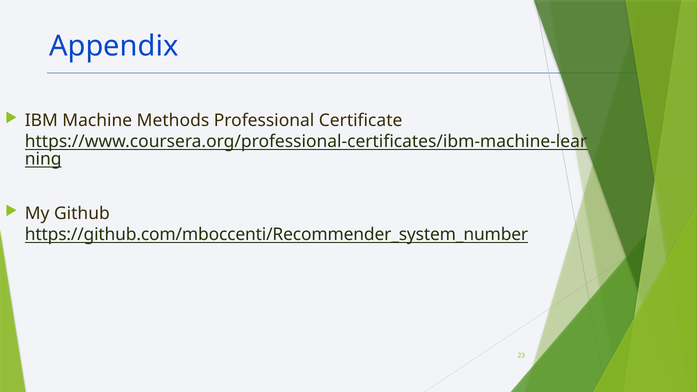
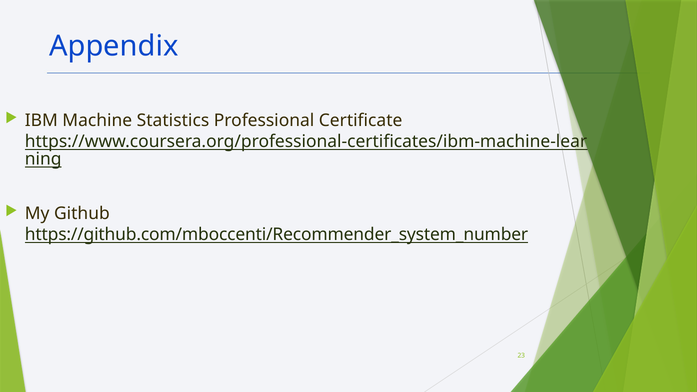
Methods: Methods -> Statistics
